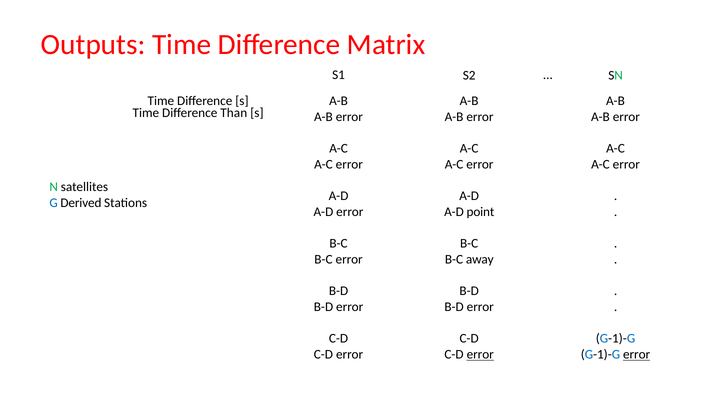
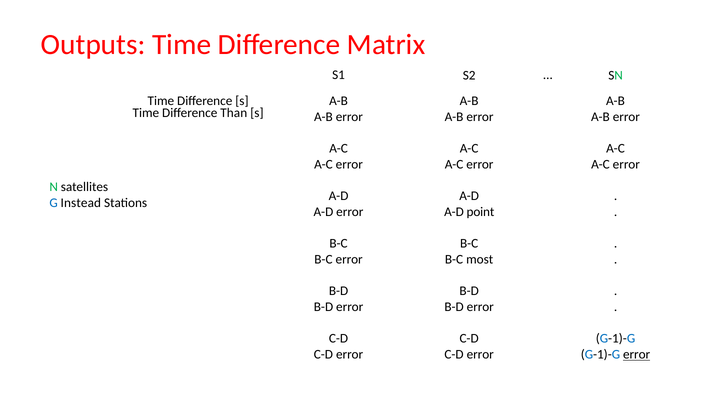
Derived: Derived -> Instead
away: away -> most
error at (480, 355) underline: present -> none
